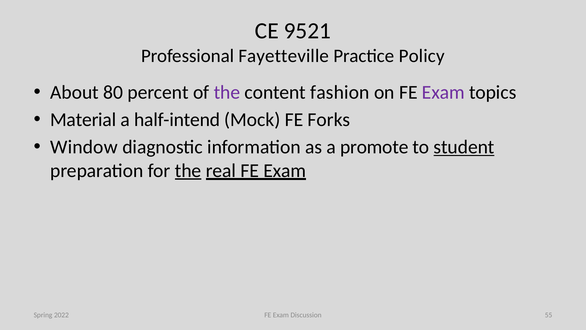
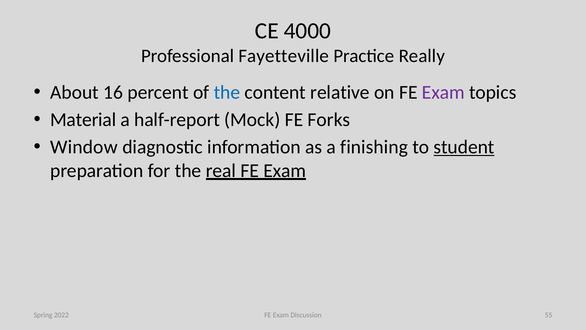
9521: 9521 -> 4000
Policy: Policy -> Really
80: 80 -> 16
the at (227, 92) colour: purple -> blue
fashion: fashion -> relative
half-intend: half-intend -> half-report
promote: promote -> finishing
the at (188, 170) underline: present -> none
